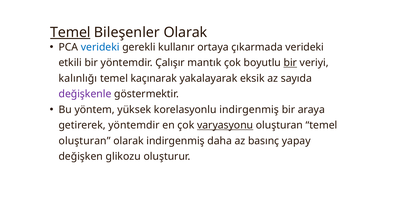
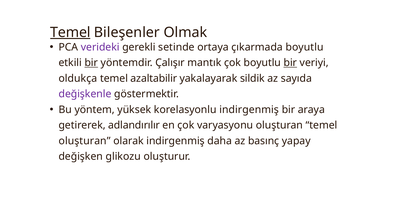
Bileşenler Olarak: Olarak -> Olmak
verideki at (100, 47) colour: blue -> purple
kullanır: kullanır -> setinde
çıkarmada verideki: verideki -> boyutlu
bir at (91, 63) underline: none -> present
kalınlığı: kalınlığı -> oldukça
kaçınarak: kaçınarak -> azaltabilir
eksik: eksik -> sildik
getirerek yöntemdir: yöntemdir -> adlandırılır
varyasyonu underline: present -> none
